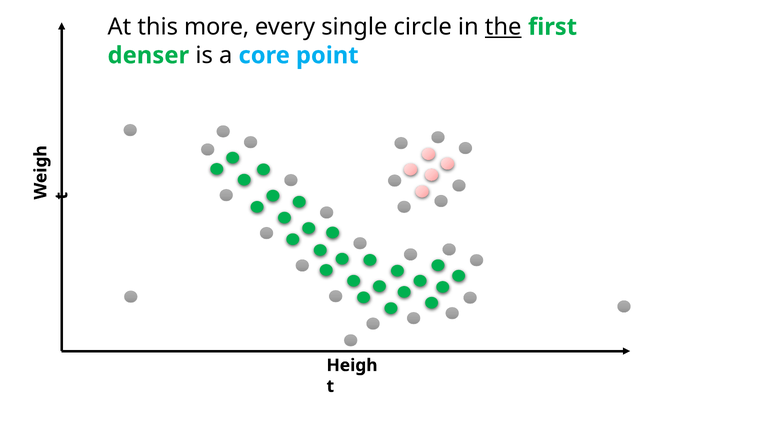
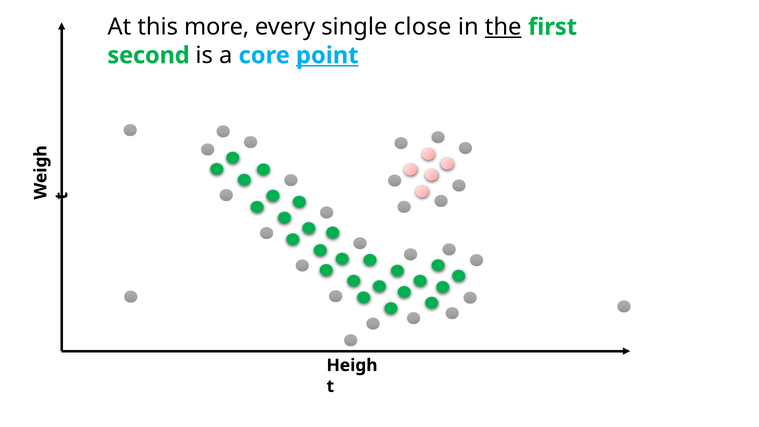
circle: circle -> close
denser: denser -> second
point underline: none -> present
